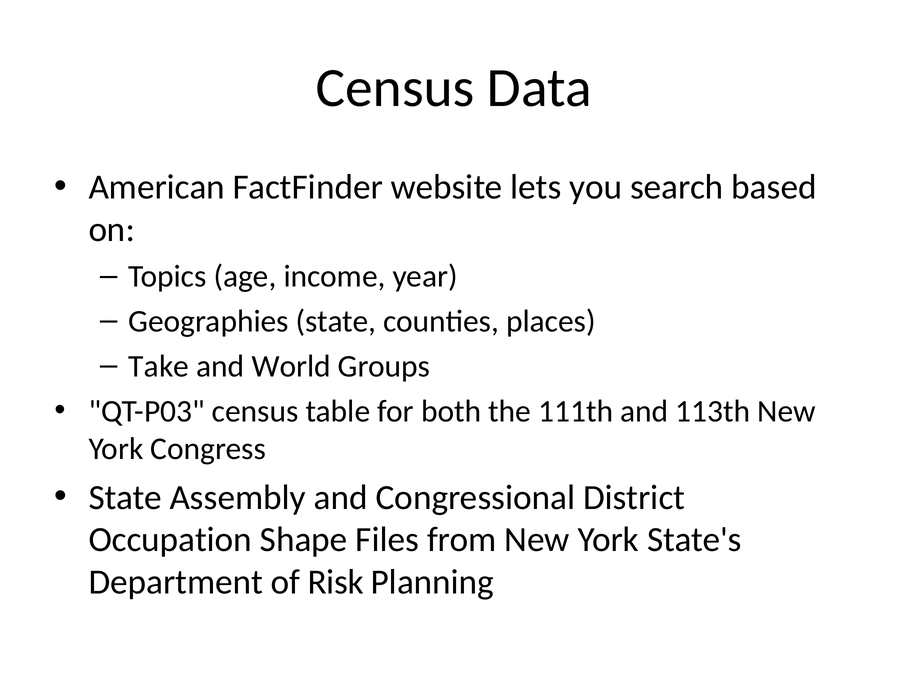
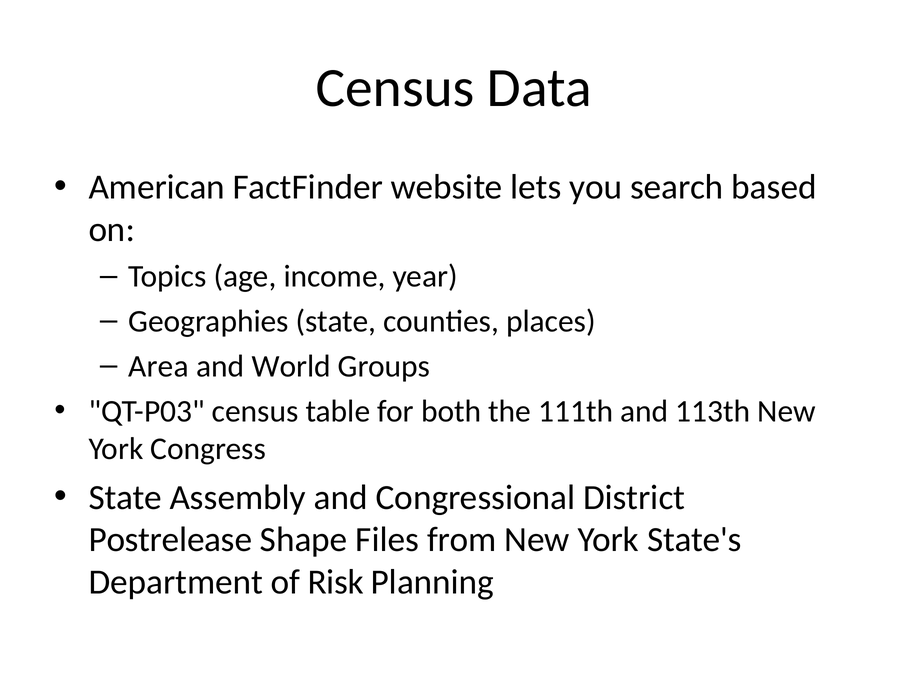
Take: Take -> Area
Occupation: Occupation -> Postrelease
